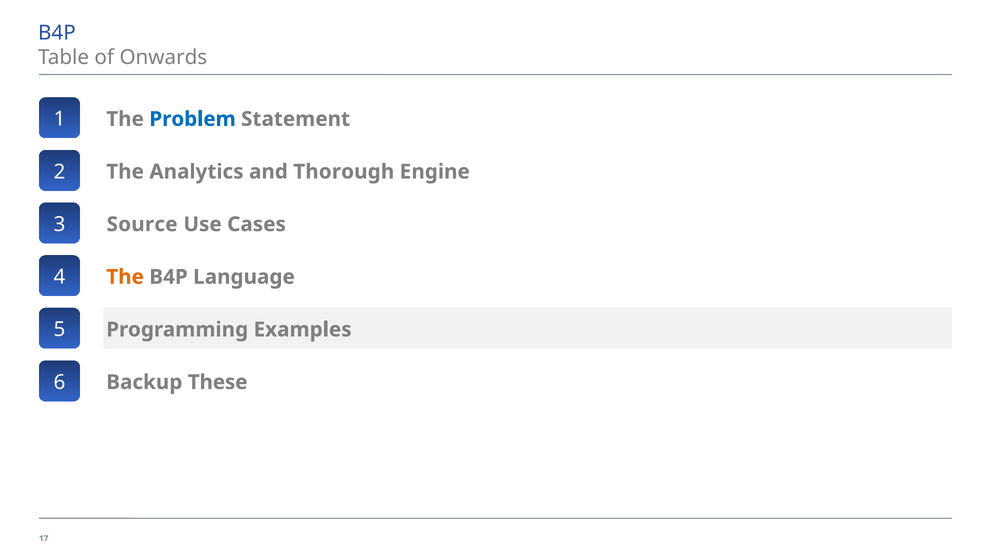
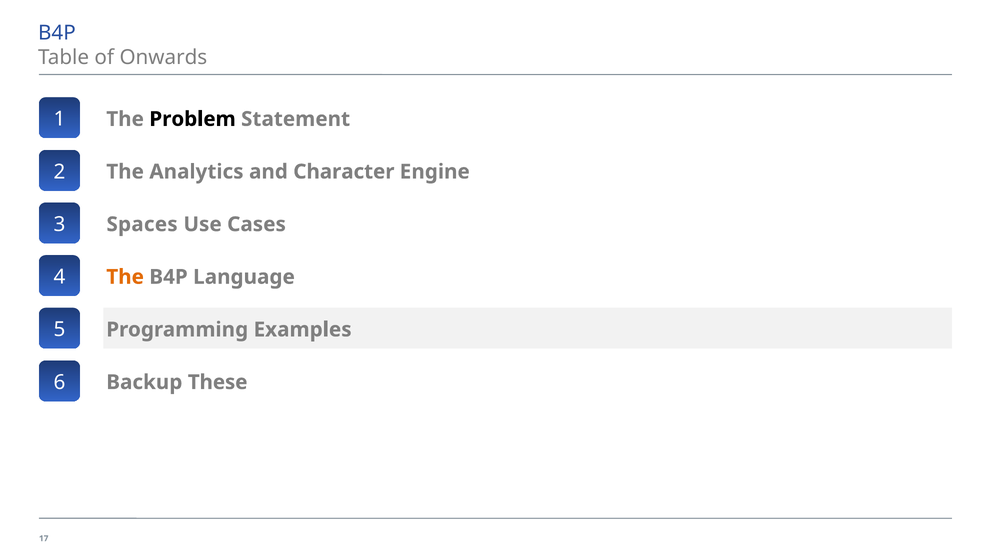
Problem colour: blue -> black
Thorough: Thorough -> Character
Source: Source -> Spaces
